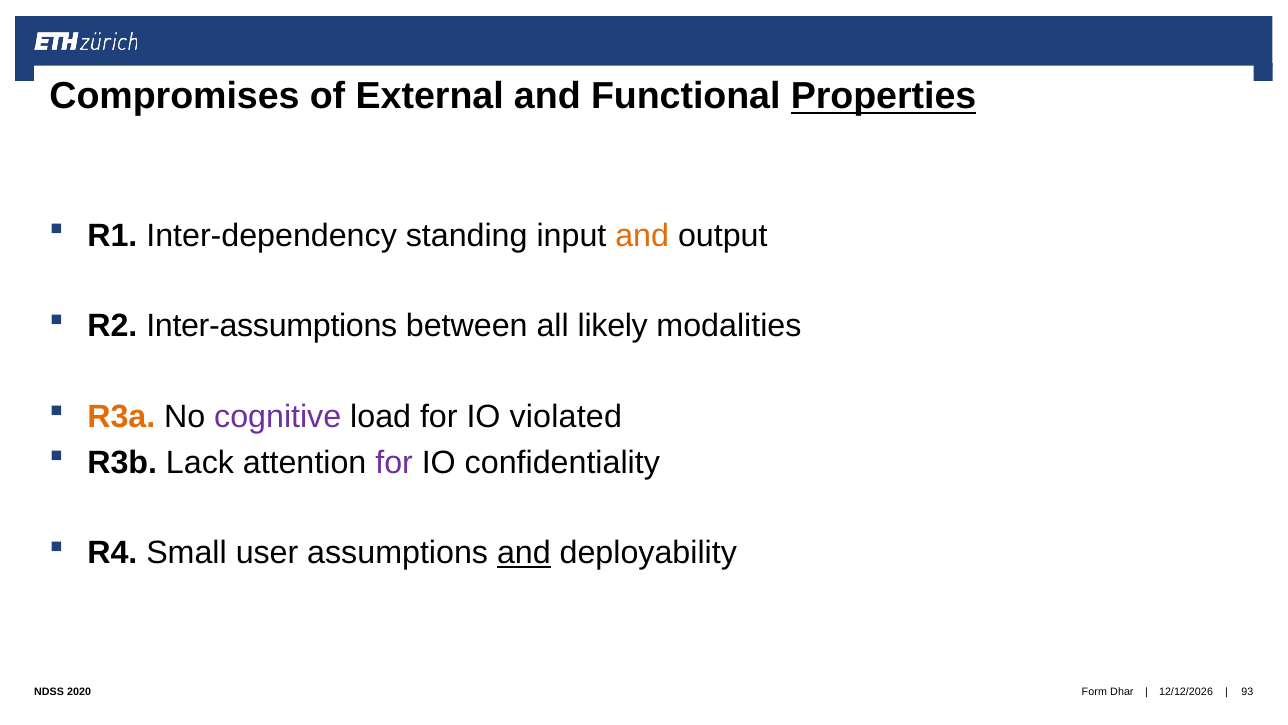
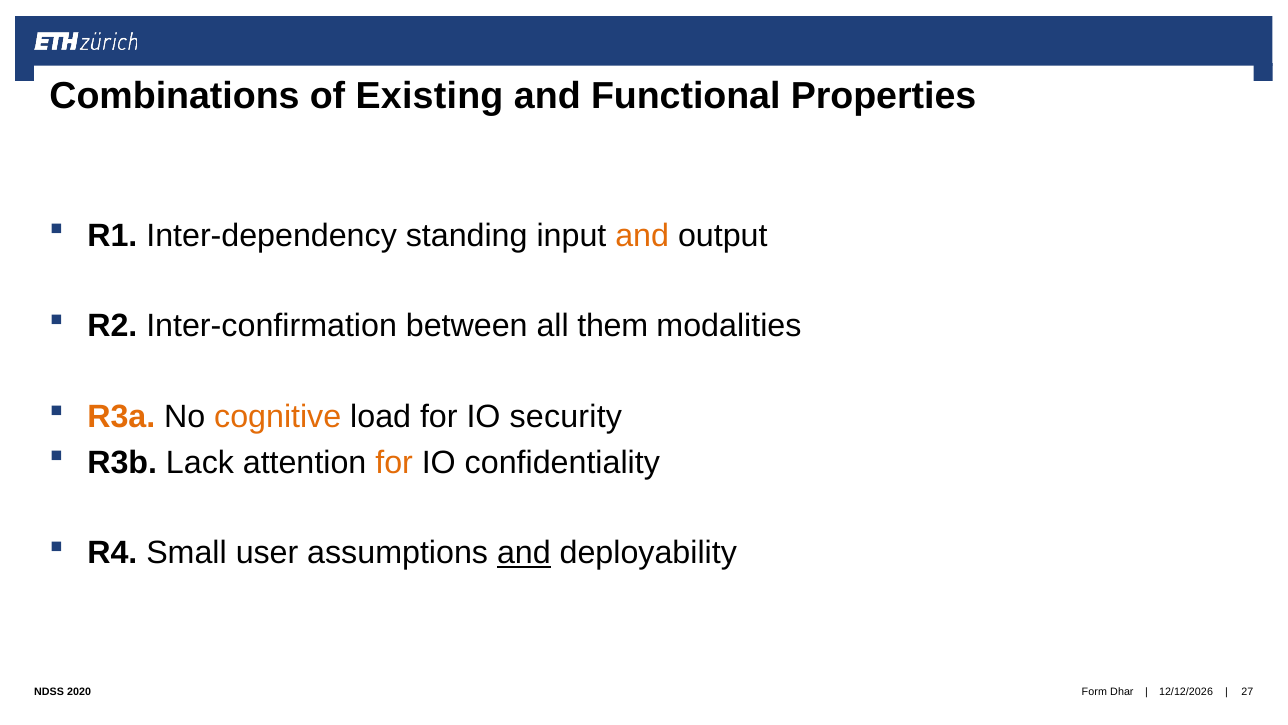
Compromises: Compromises -> Combinations
External: External -> Existing
Properties underline: present -> none
Inter-assumptions: Inter-assumptions -> Inter-confirmation
likely: likely -> them
cognitive colour: purple -> orange
violated: violated -> security
for at (394, 462) colour: purple -> orange
93: 93 -> 27
